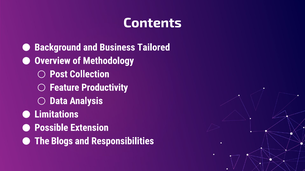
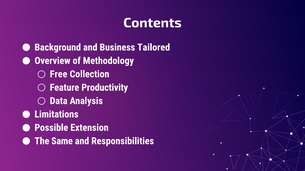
Post: Post -> Free
Blogs: Blogs -> Same
